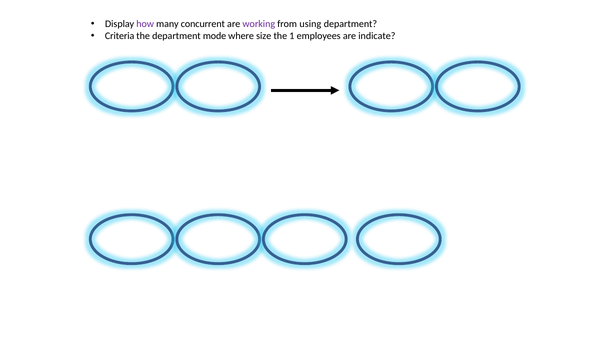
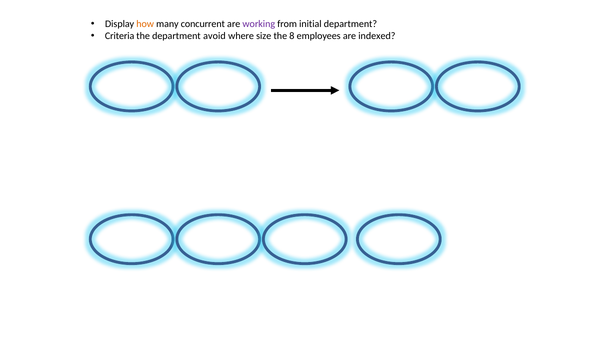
how colour: purple -> orange
using: using -> initial
mode: mode -> avoid
1: 1 -> 8
indicate: indicate -> indexed
